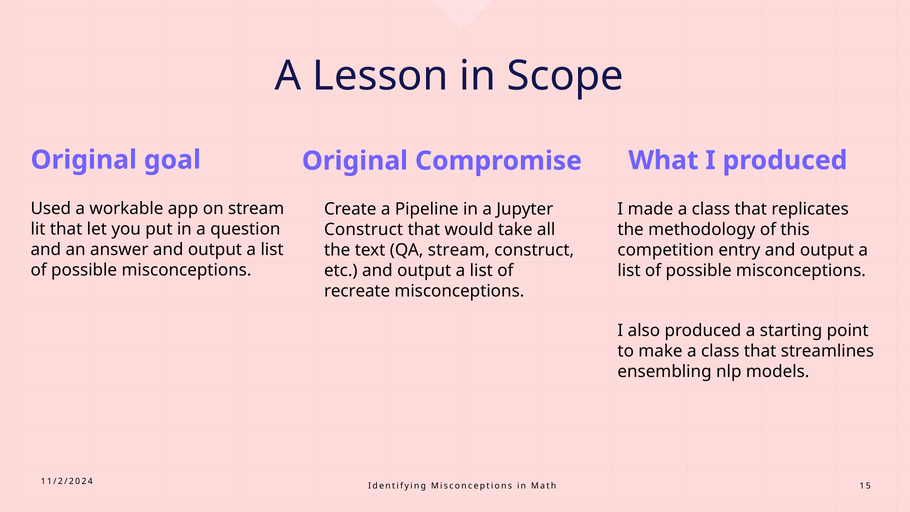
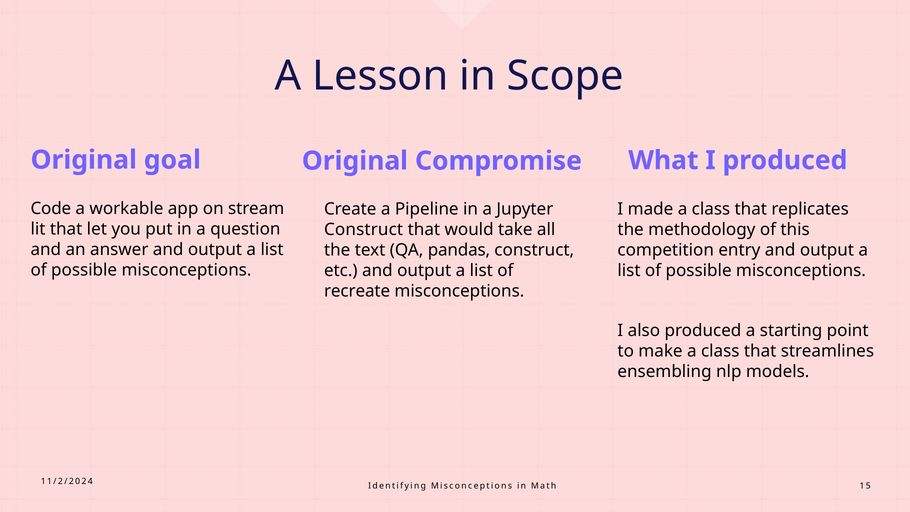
Used: Used -> Code
QA stream: stream -> pandas
